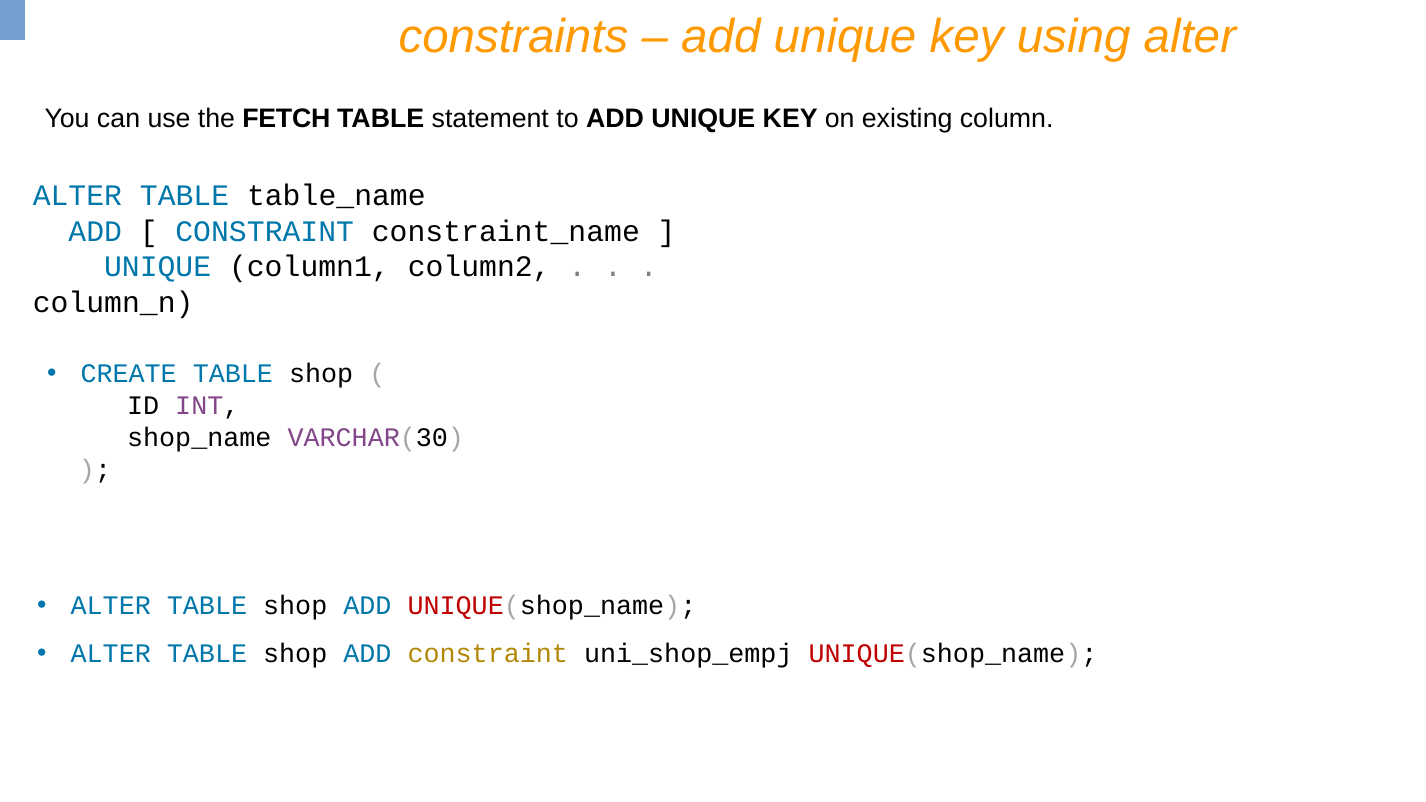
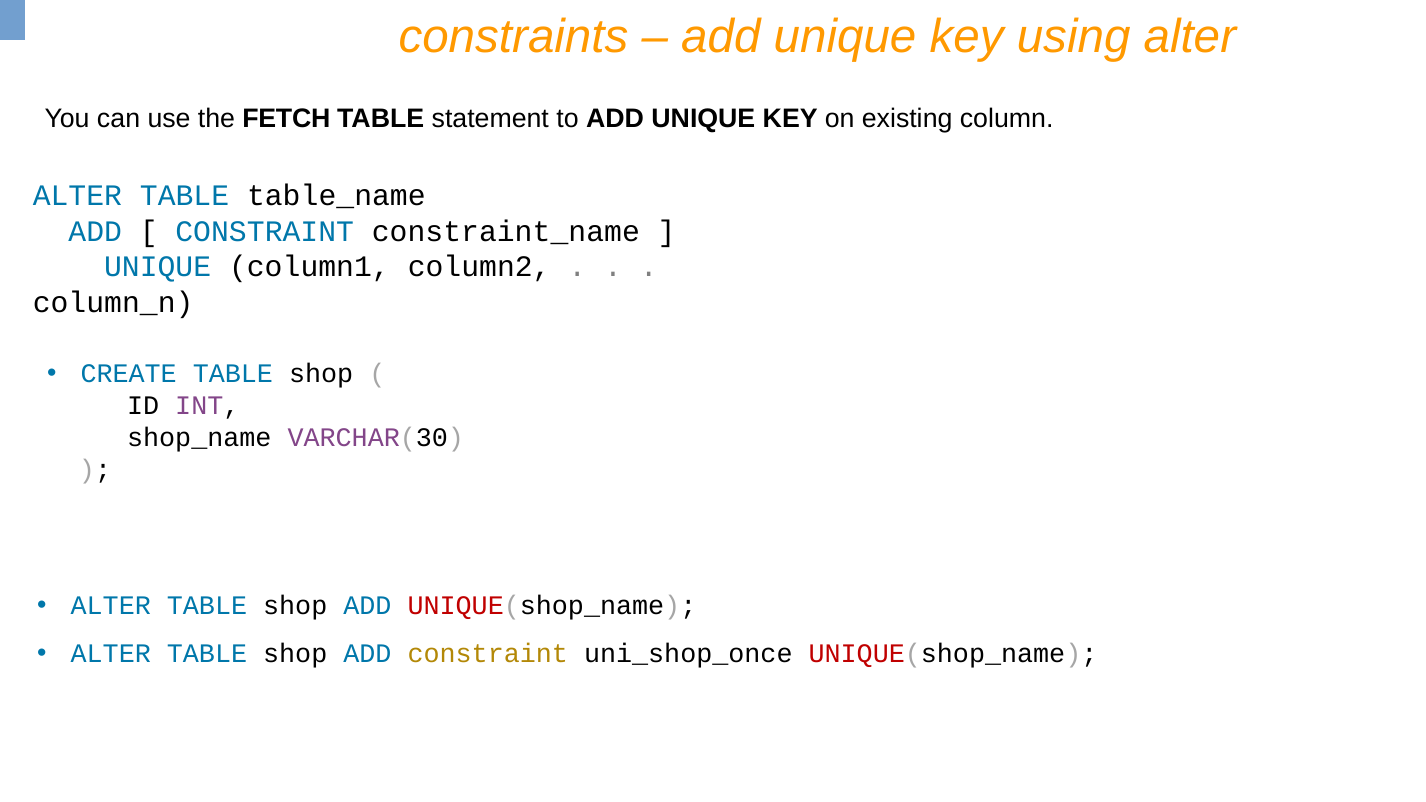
uni_shop_empj: uni_shop_empj -> uni_shop_once
